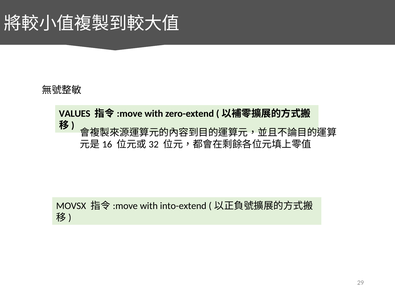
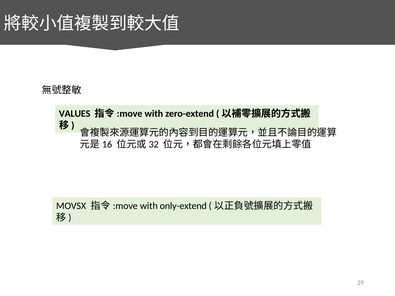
into-extend: into-extend -> only-extend
